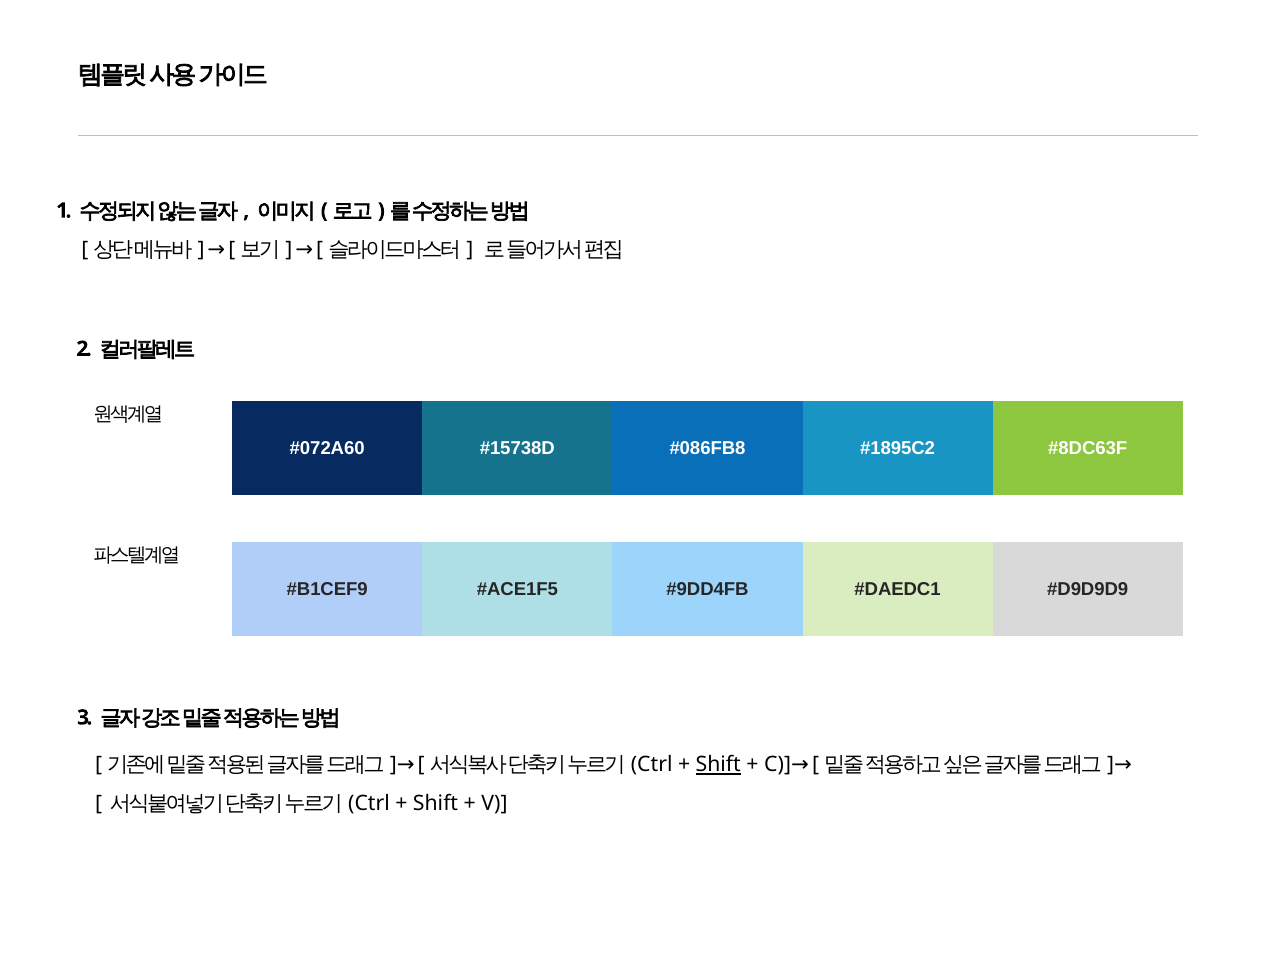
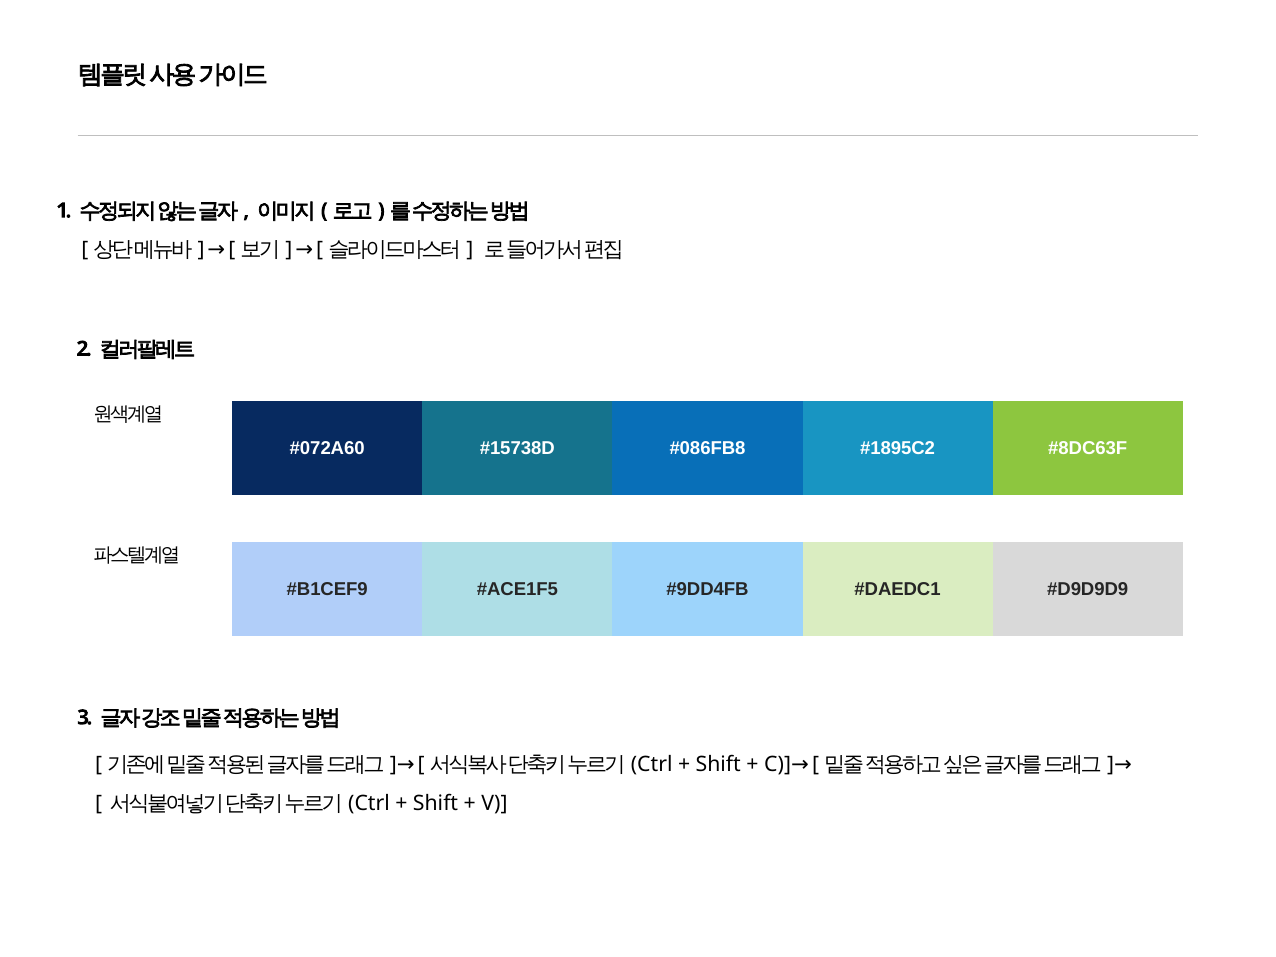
Shift at (718, 765) underline: present -> none
